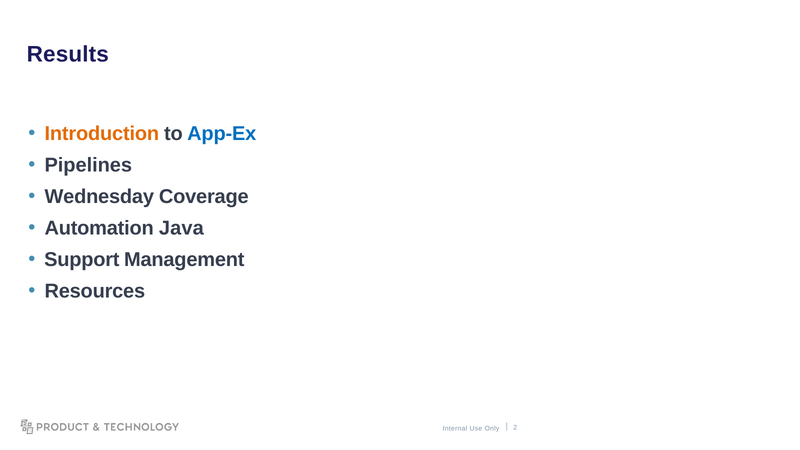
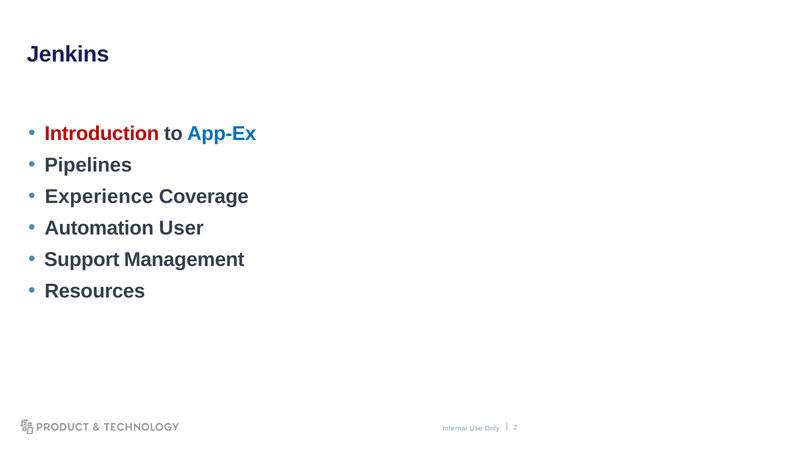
Results: Results -> Jenkins
Introduction colour: orange -> red
Wednesday: Wednesday -> Experience
Java: Java -> User
